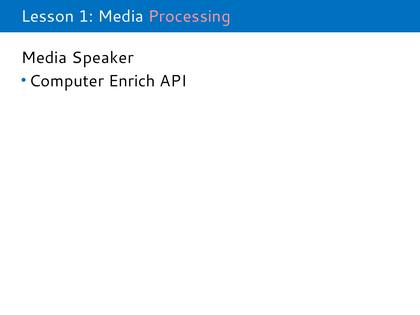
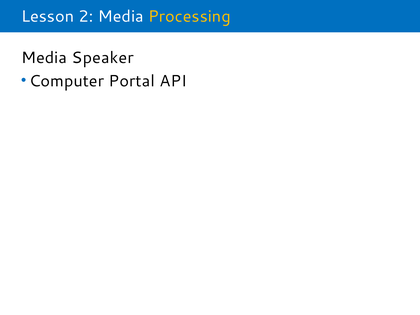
1: 1 -> 2
Processing colour: pink -> yellow
Enrich: Enrich -> Portal
